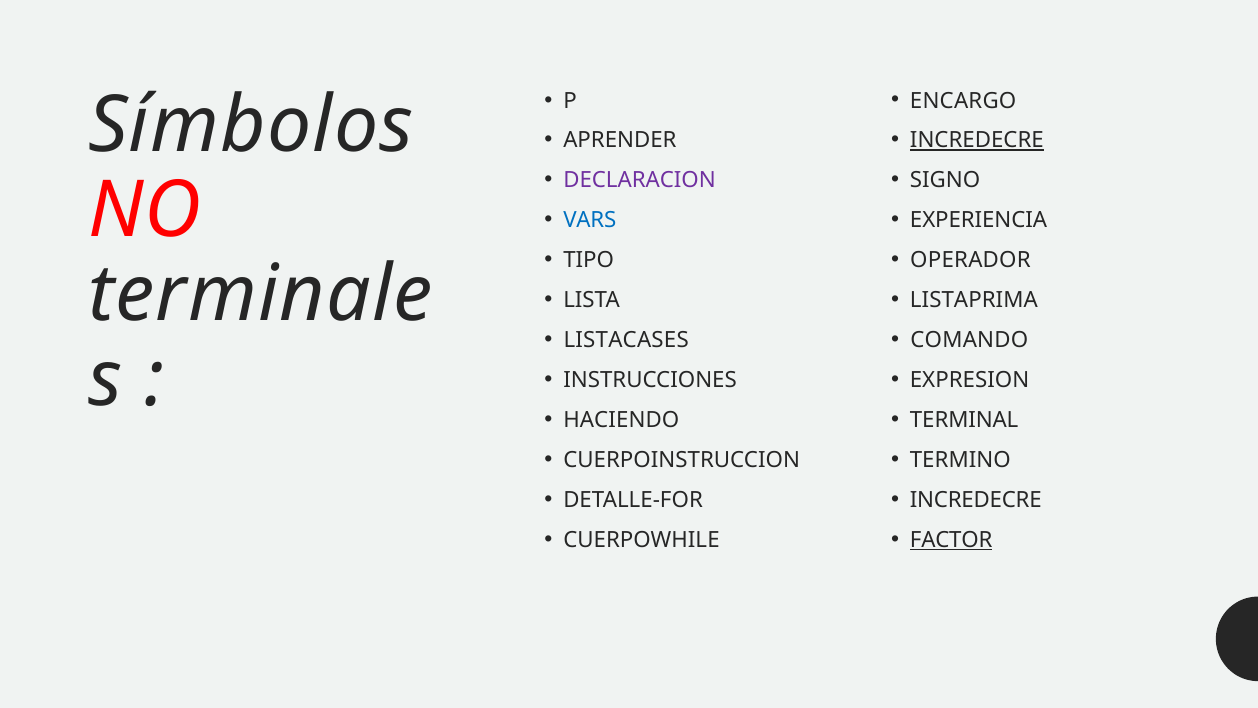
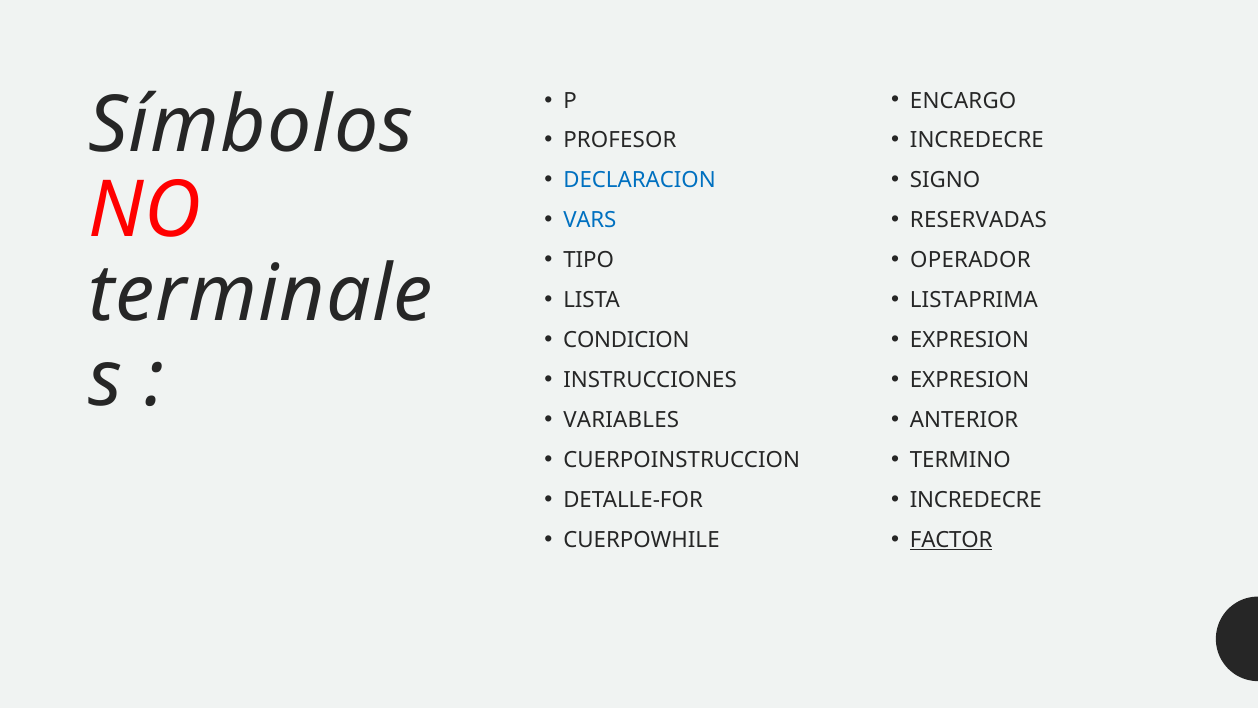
APRENDER: APRENDER -> PROFESOR
INCREDECRE at (977, 140) underline: present -> none
DECLARACION colour: purple -> blue
EXPERIENCIA: EXPERIENCIA -> RESERVADAS
LISTACASES: LISTACASES -> CONDICION
COMANDO at (969, 340): COMANDO -> EXPRESION
HACIENDO: HACIENDO -> VARIABLES
TERMINAL: TERMINAL -> ANTERIOR
